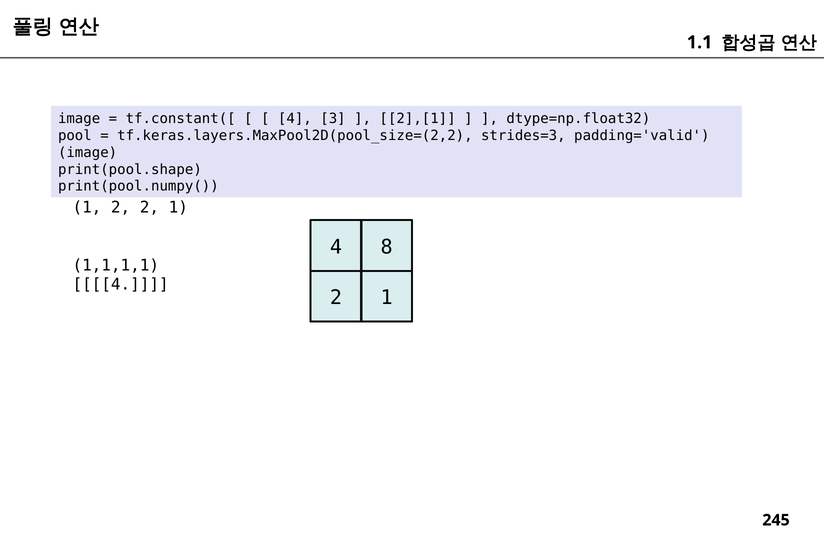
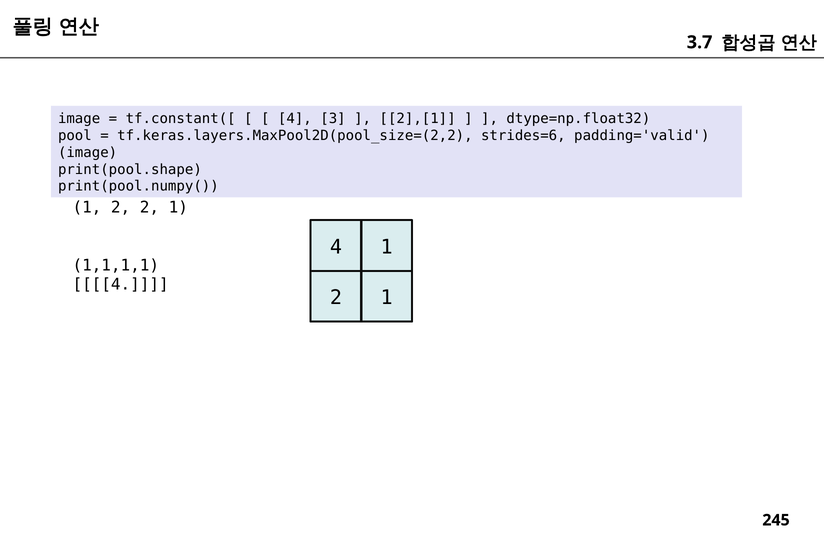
1.1: 1.1 -> 3.7
strides=3: strides=3 -> strides=6
4 8: 8 -> 1
